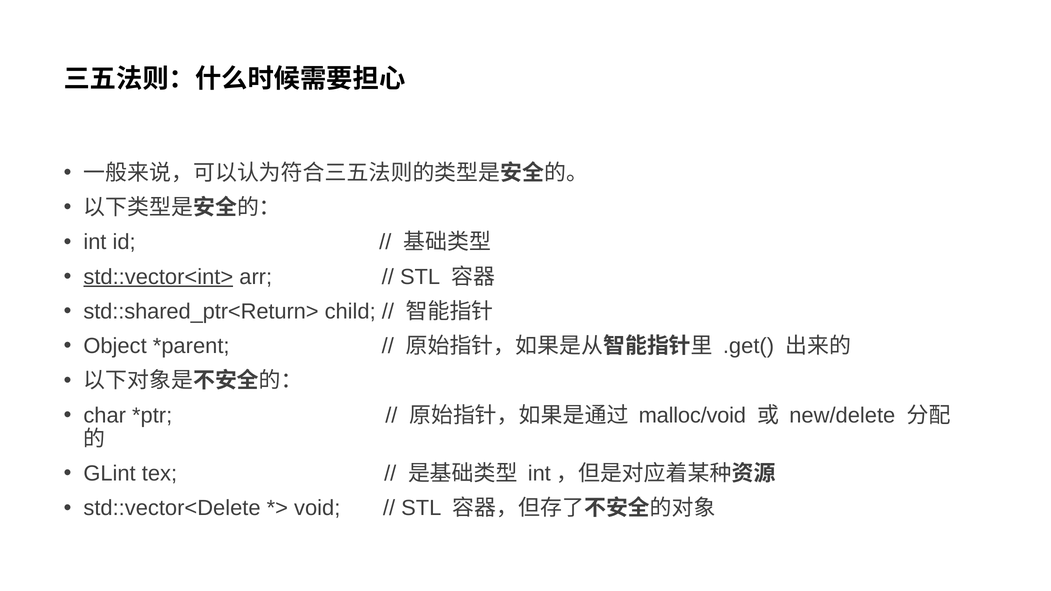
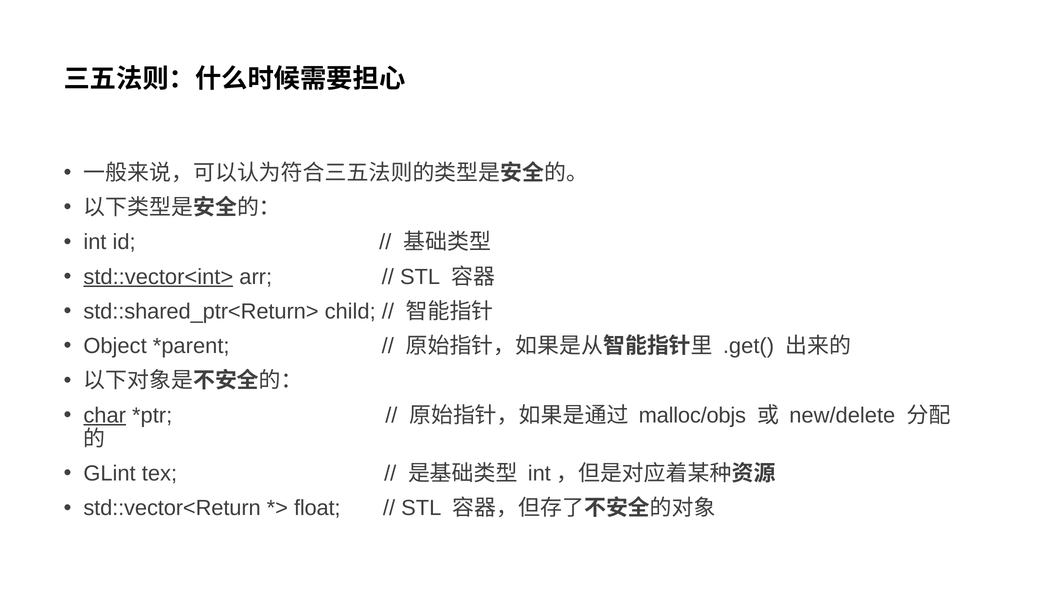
char underline: none -> present
malloc/void: malloc/void -> malloc/objs
std::vector<Delete: std::vector<Delete -> std::vector<Return
void: void -> float
